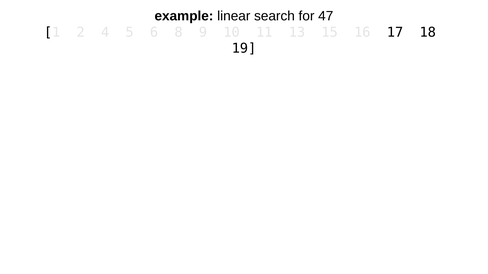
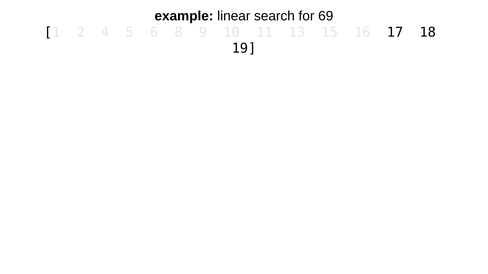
47: 47 -> 69
